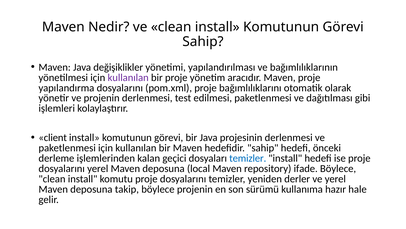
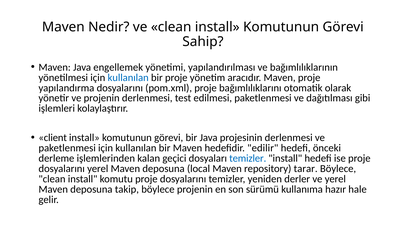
değişiklikler: değişiklikler -> engellemek
kullanılan at (128, 77) colour: purple -> blue
hedefidir sahip: sahip -> edilir
ifade: ifade -> tarar
